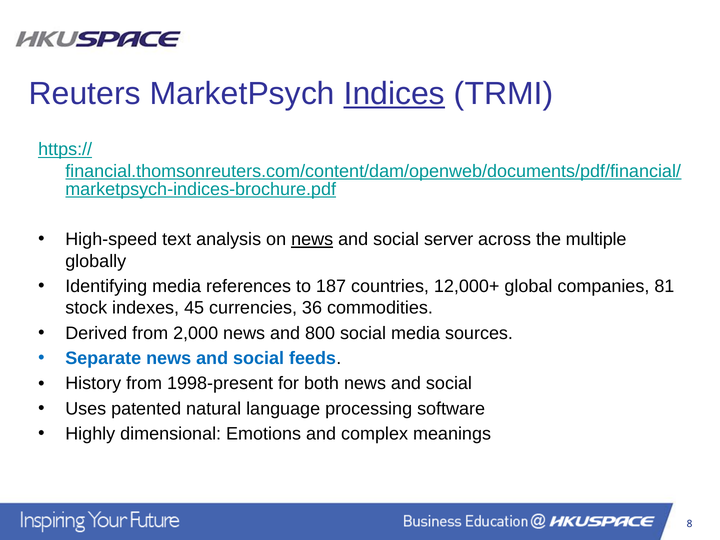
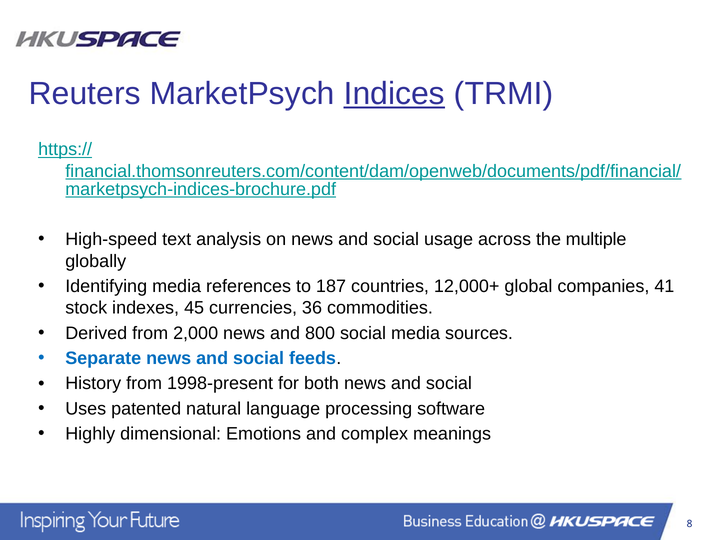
news at (312, 240) underline: present -> none
server: server -> usage
81: 81 -> 41
